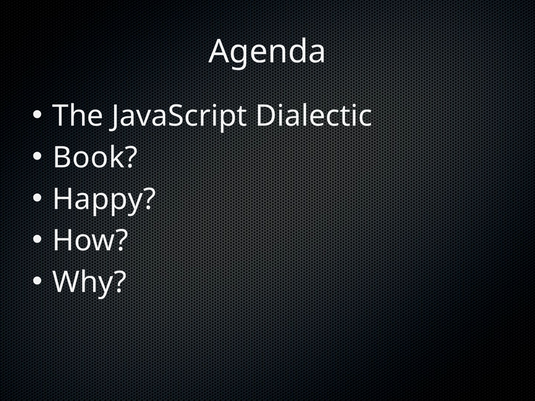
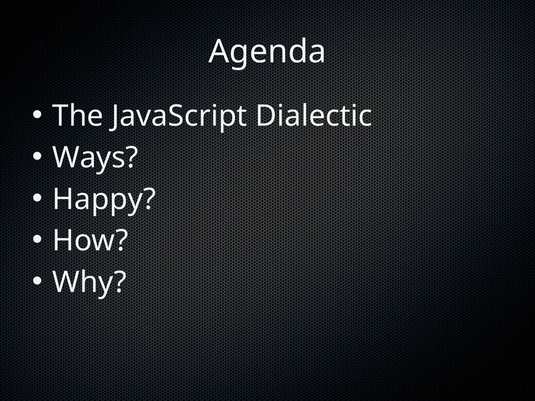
Book: Book -> Ways
